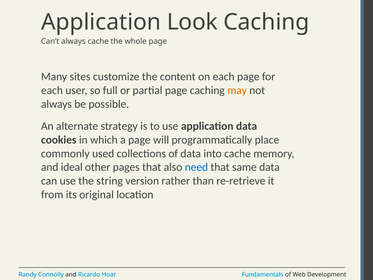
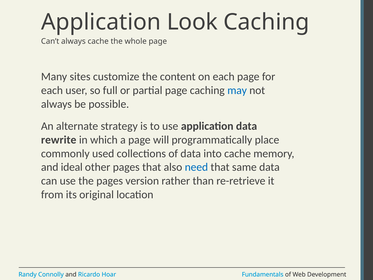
may colour: orange -> blue
cookies: cookies -> rewrite
the string: string -> pages
